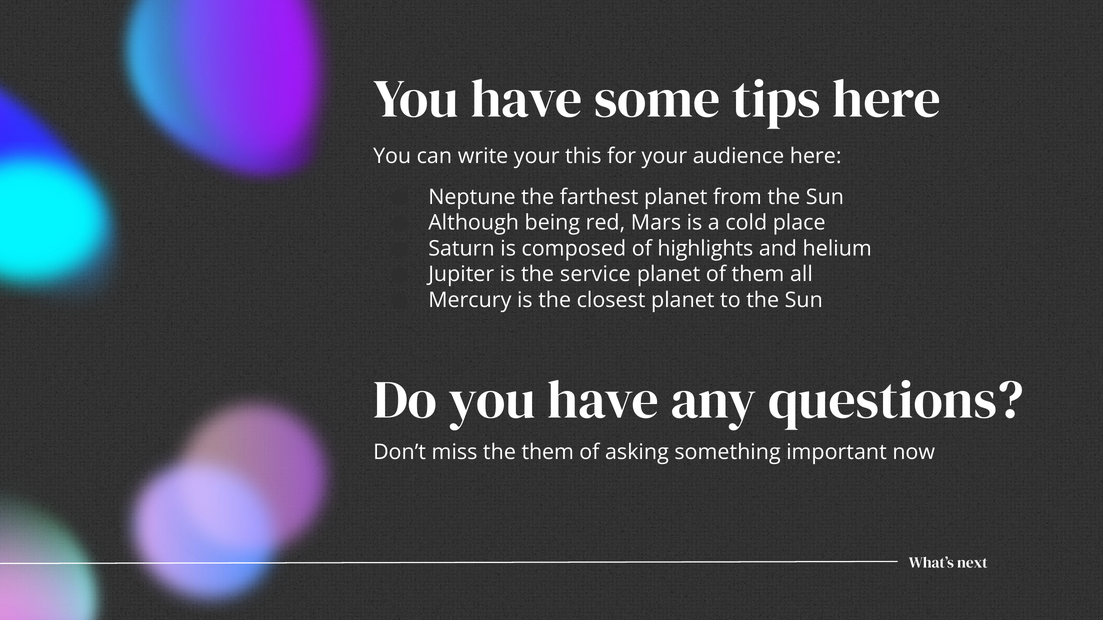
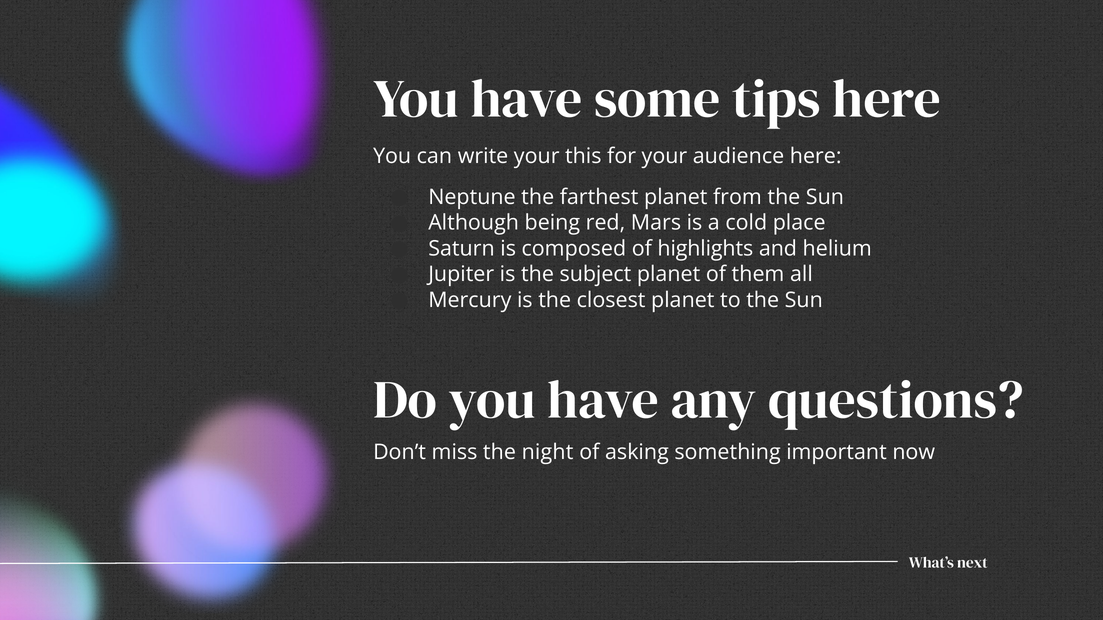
service: service -> subject
the them: them -> night
